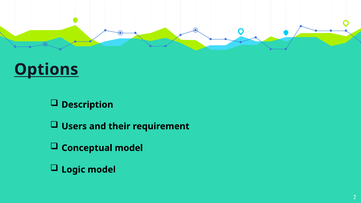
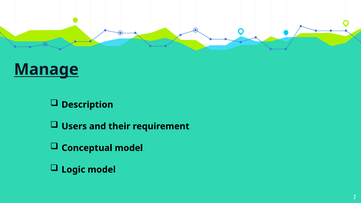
Options: Options -> Manage
